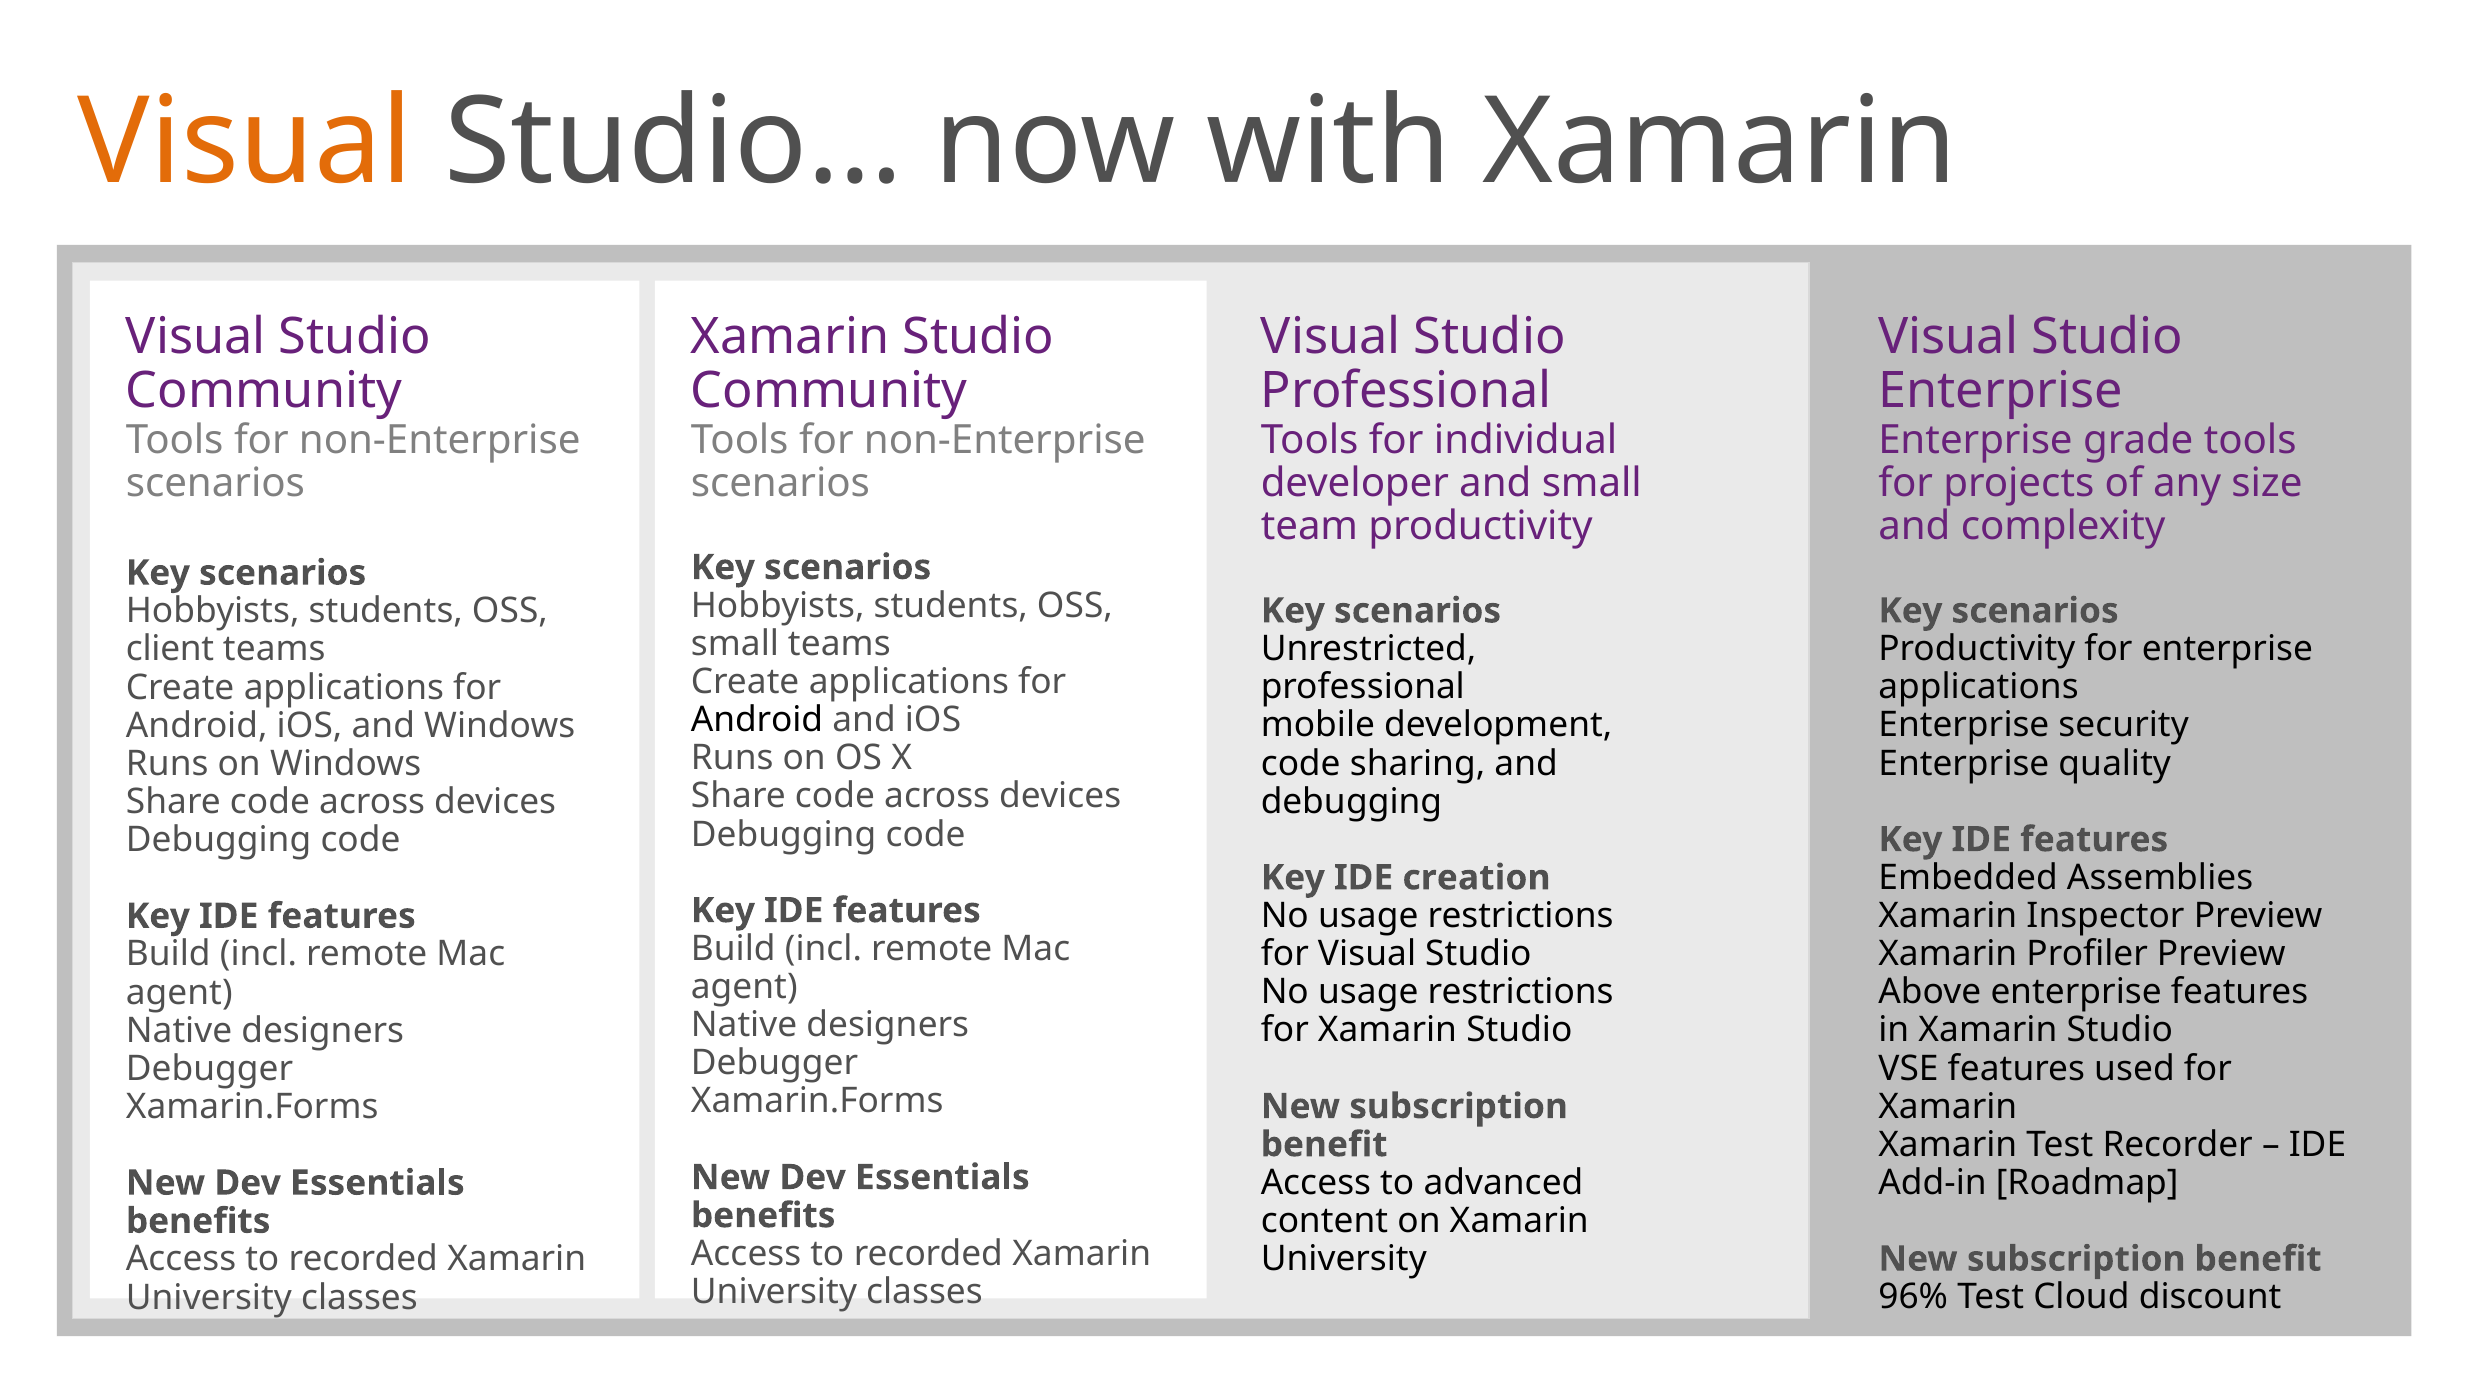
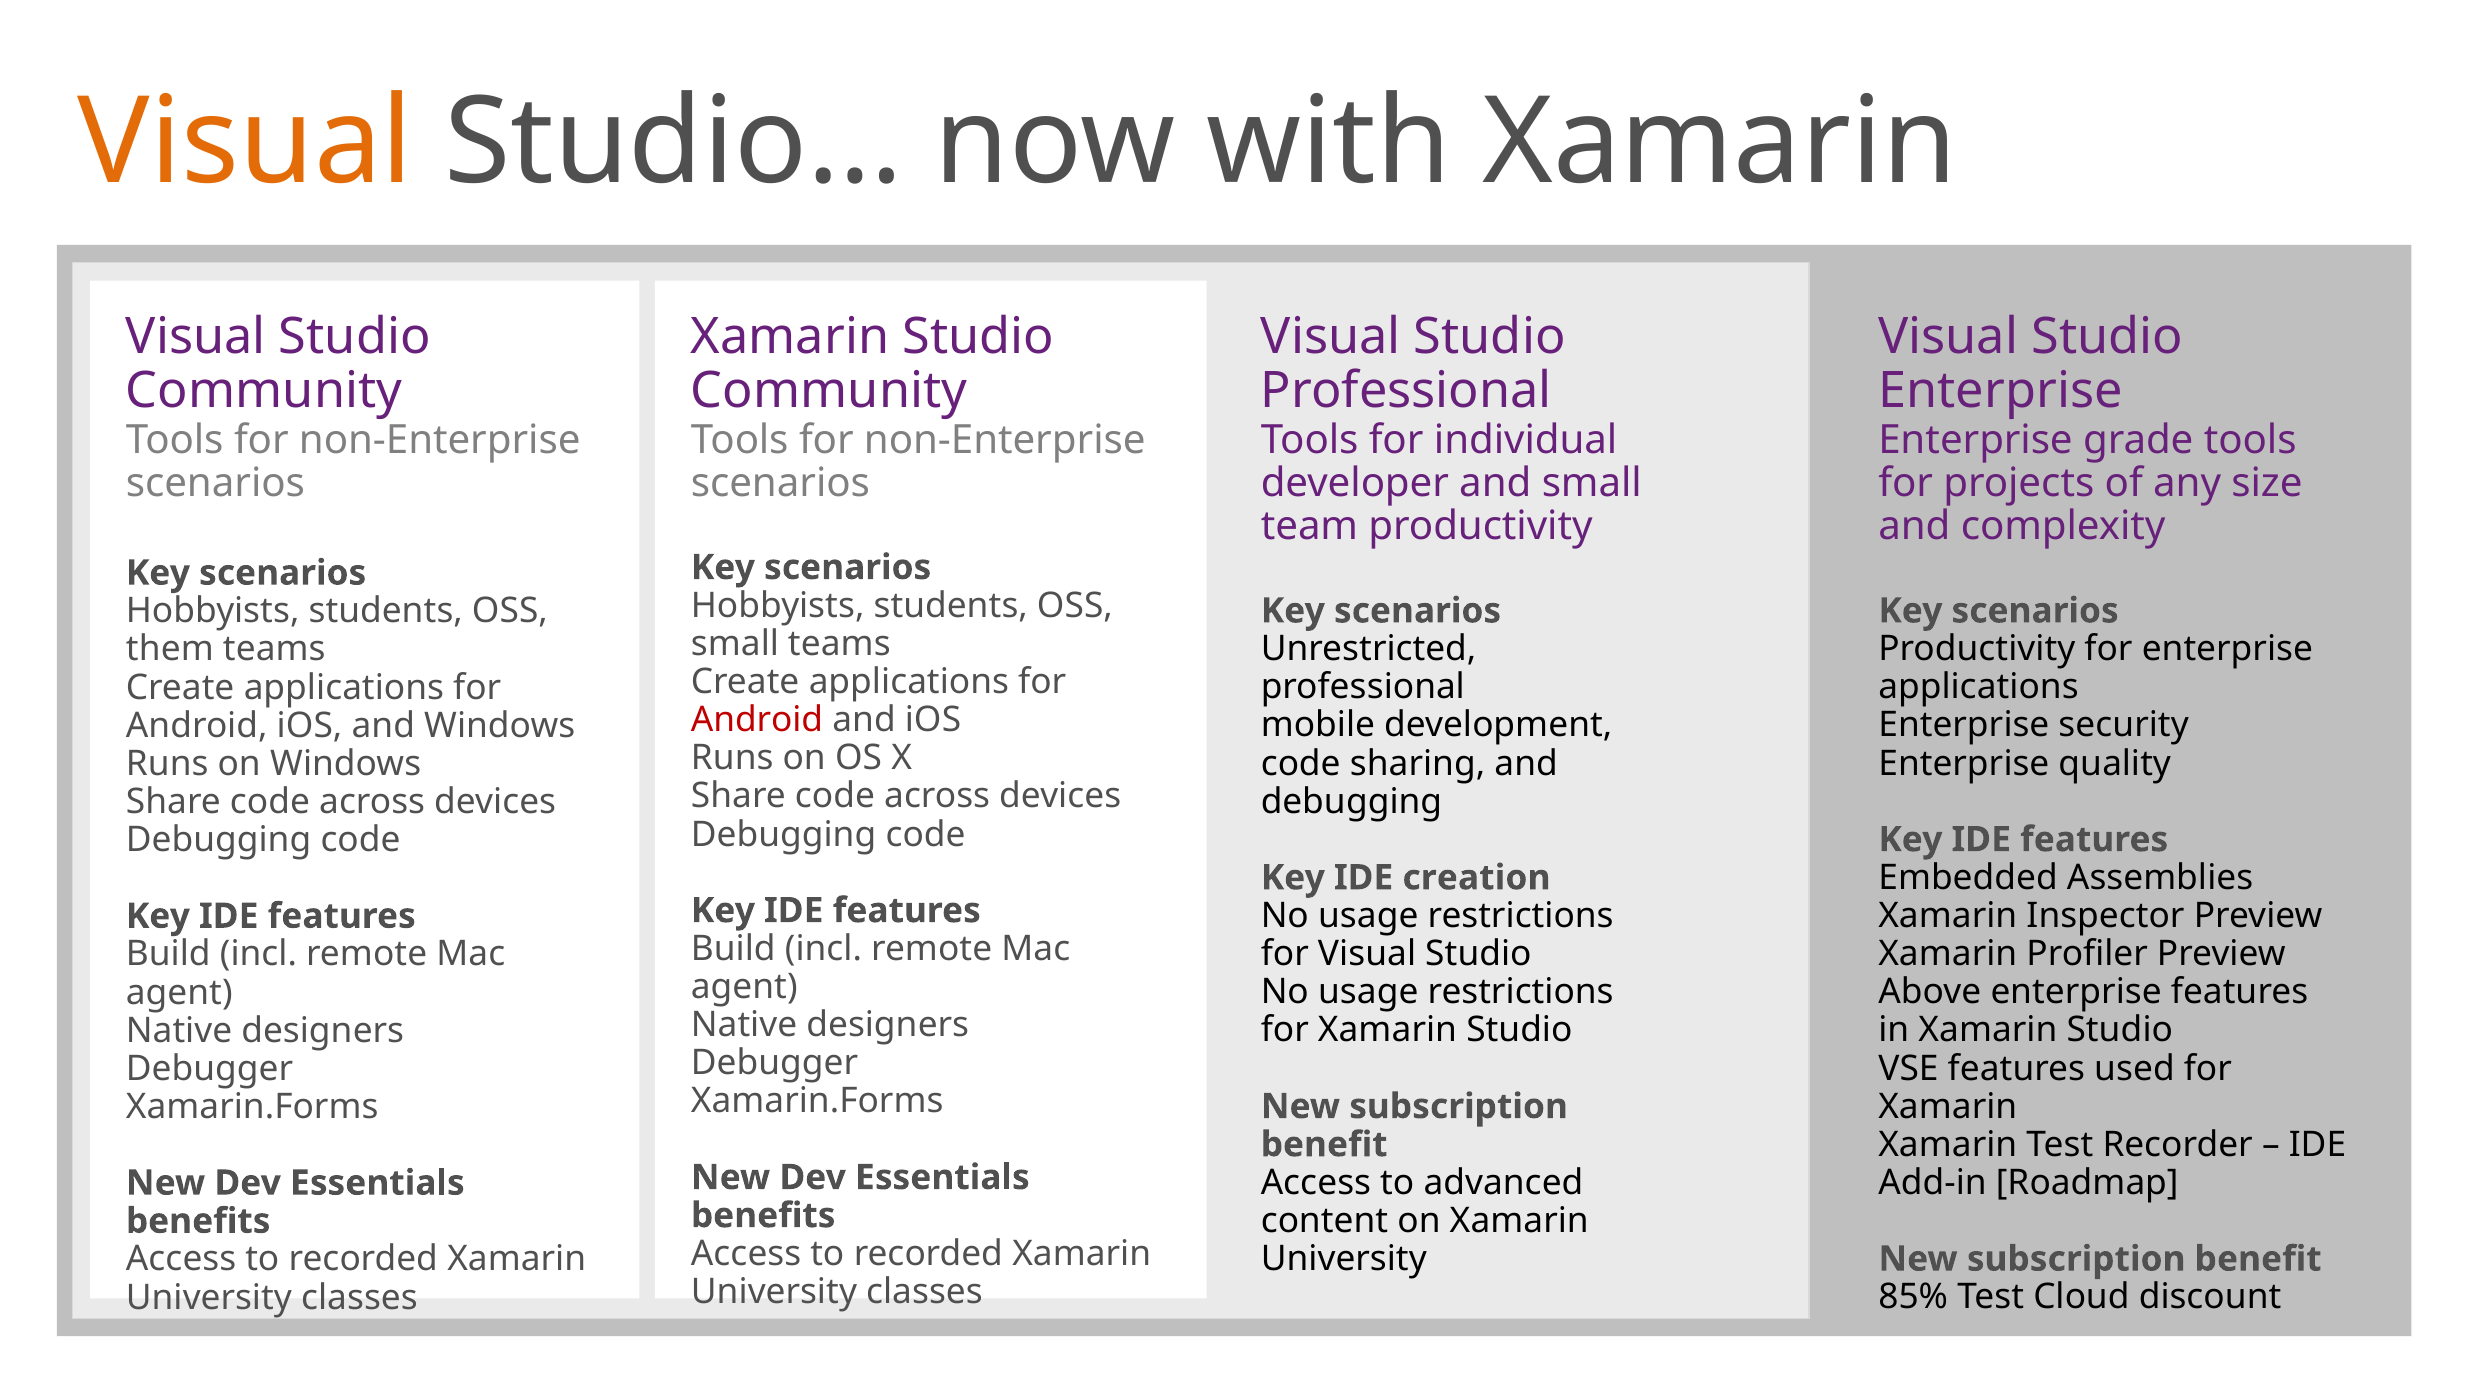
client: client -> them
Android at (757, 720) colour: black -> red
96%: 96% -> 85%
